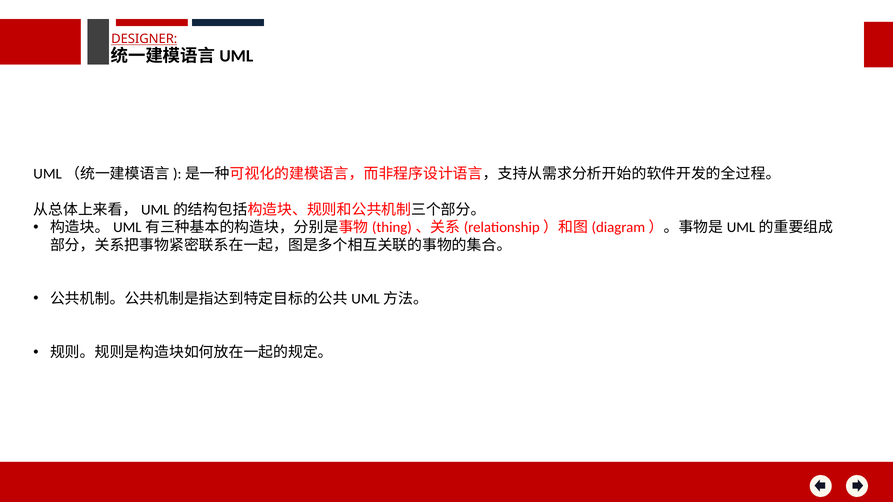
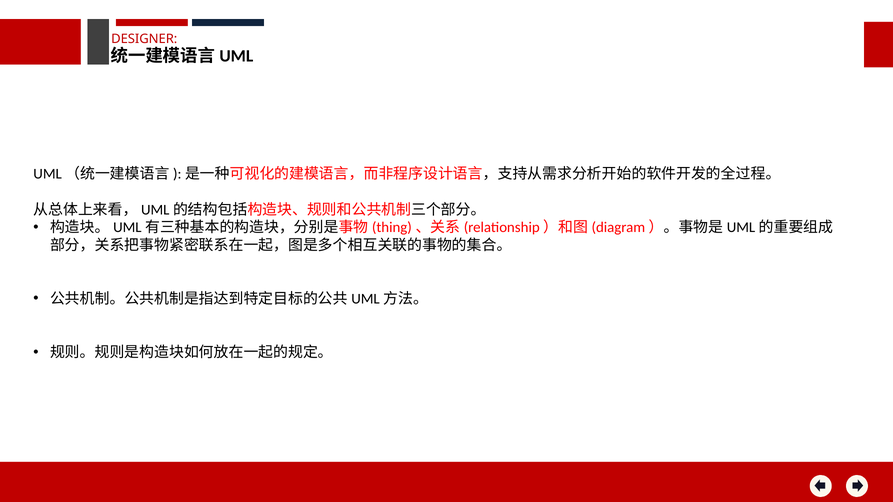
DESIGNER underline: present -> none
